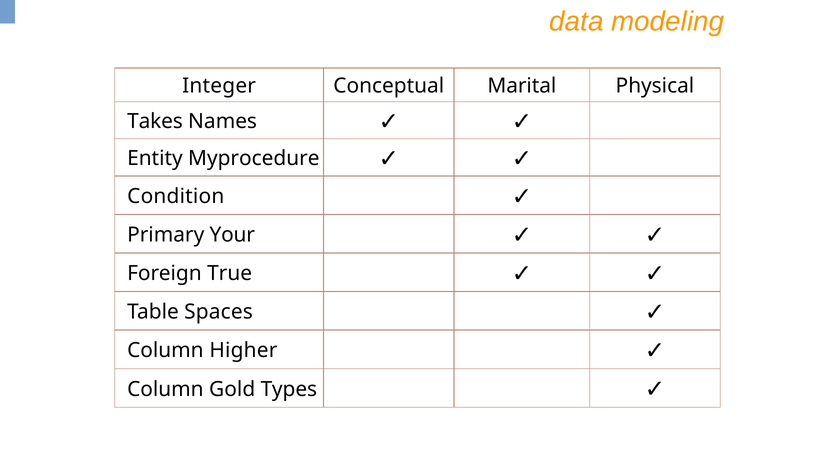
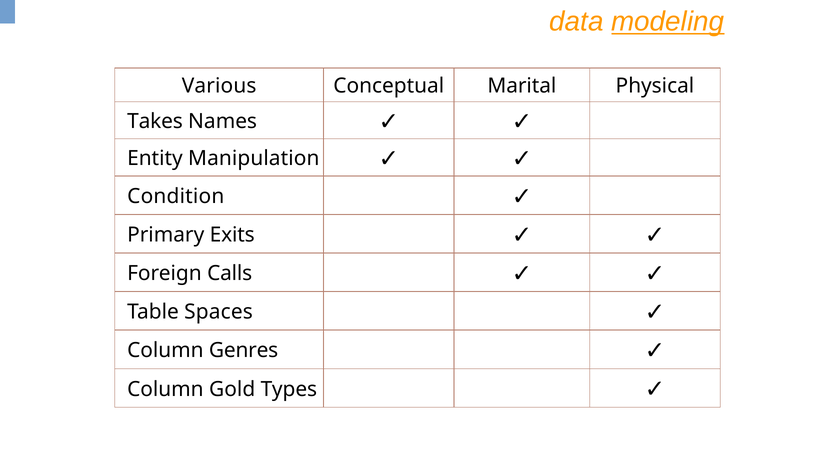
modeling underline: none -> present
Integer: Integer -> Various
Myprocedure: Myprocedure -> Manipulation
Your: Your -> Exits
True: True -> Calls
Higher: Higher -> Genres
